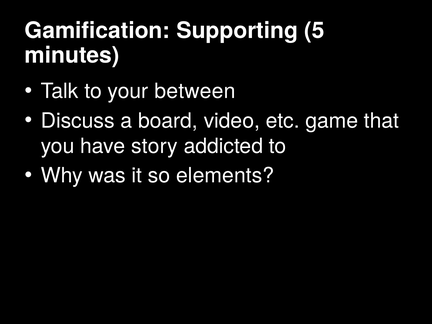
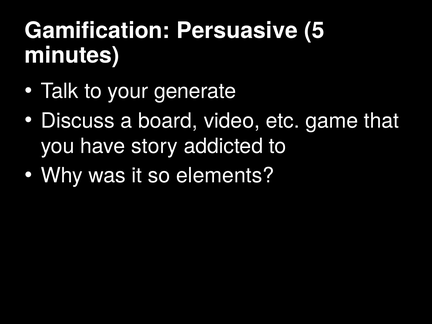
Supporting: Supporting -> Persuasive
between: between -> generate
